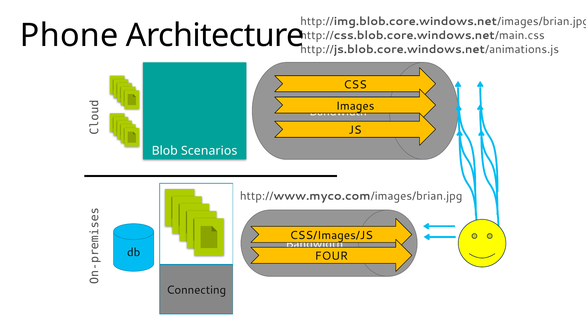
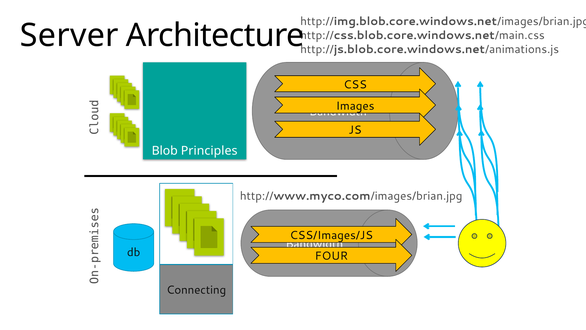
Phone: Phone -> Server
Scenarios: Scenarios -> Principles
